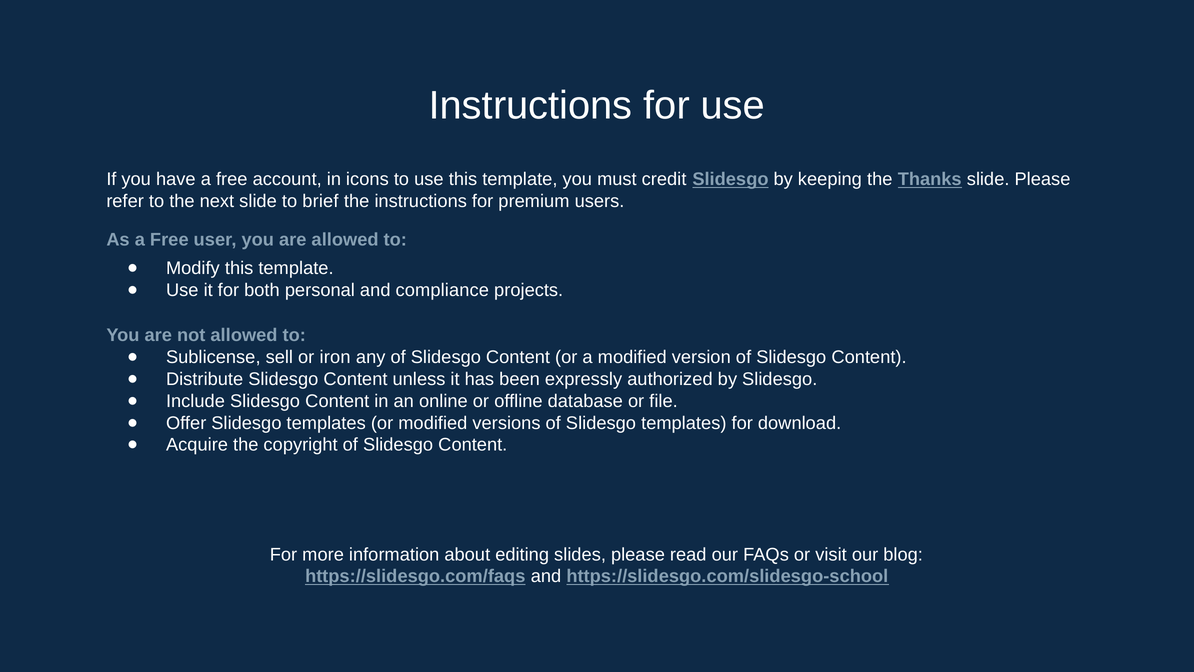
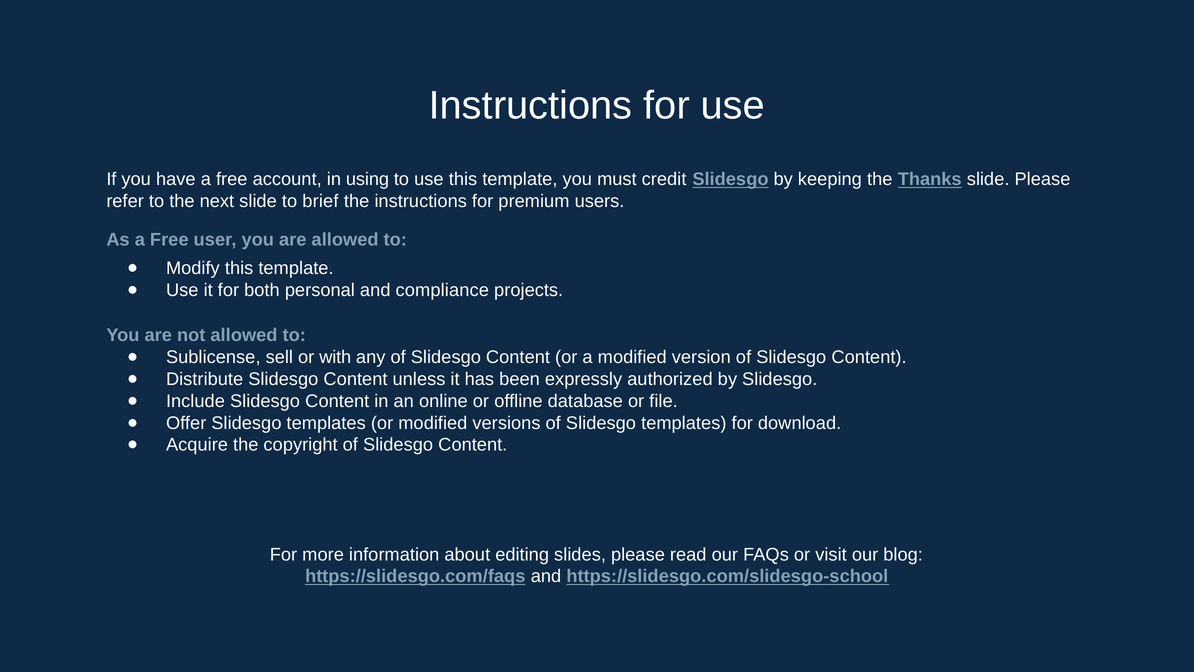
icons: icons -> using
iron: iron -> with
